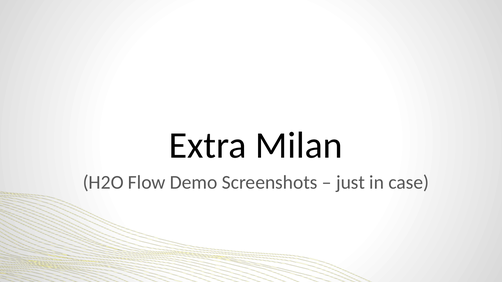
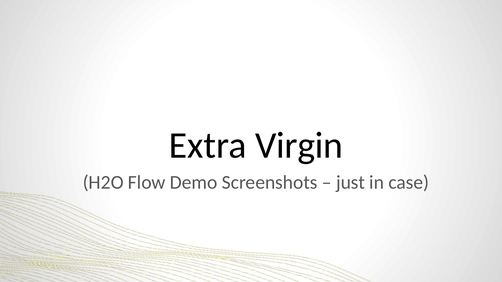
Milan: Milan -> Virgin
